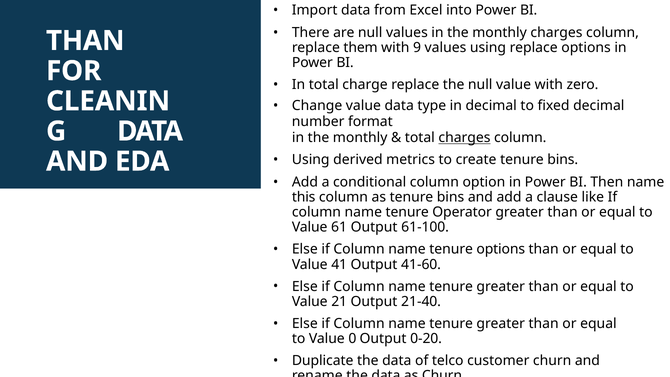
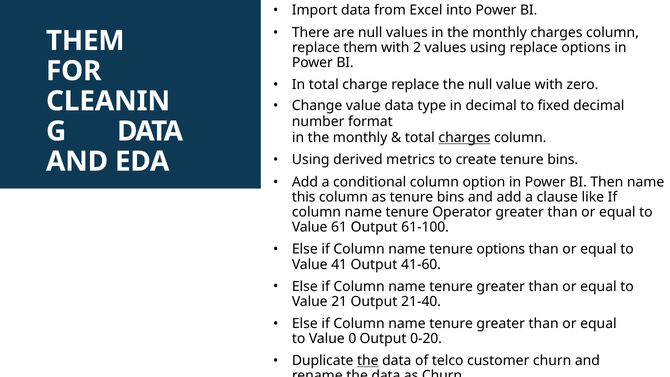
THAN at (85, 41): THAN -> THEM
9: 9 -> 2
the at (368, 361) underline: none -> present
